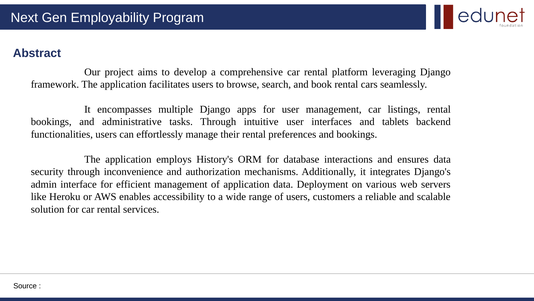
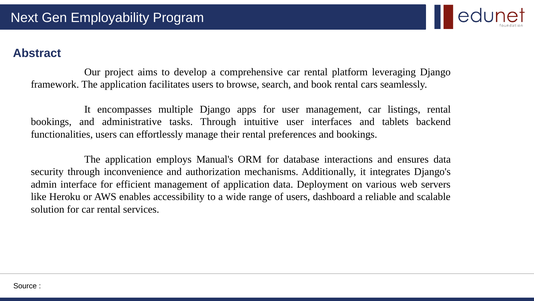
History's: History's -> Manual's
customers: customers -> dashboard
